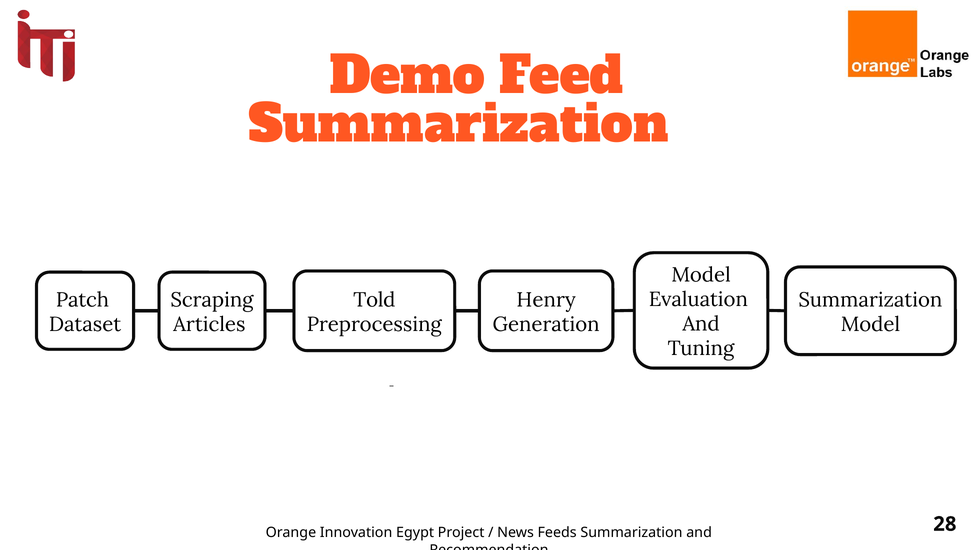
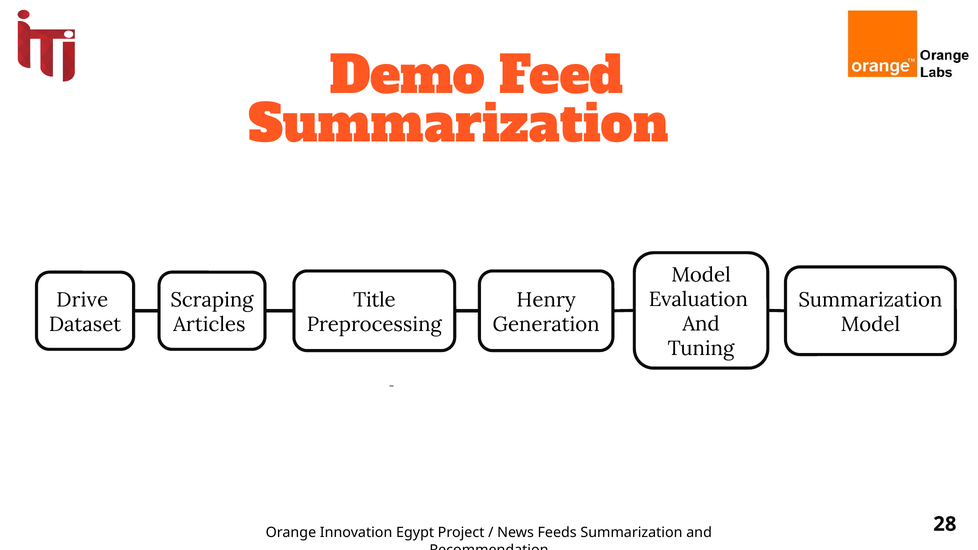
Patch: Patch -> Drive
Told: Told -> Title
